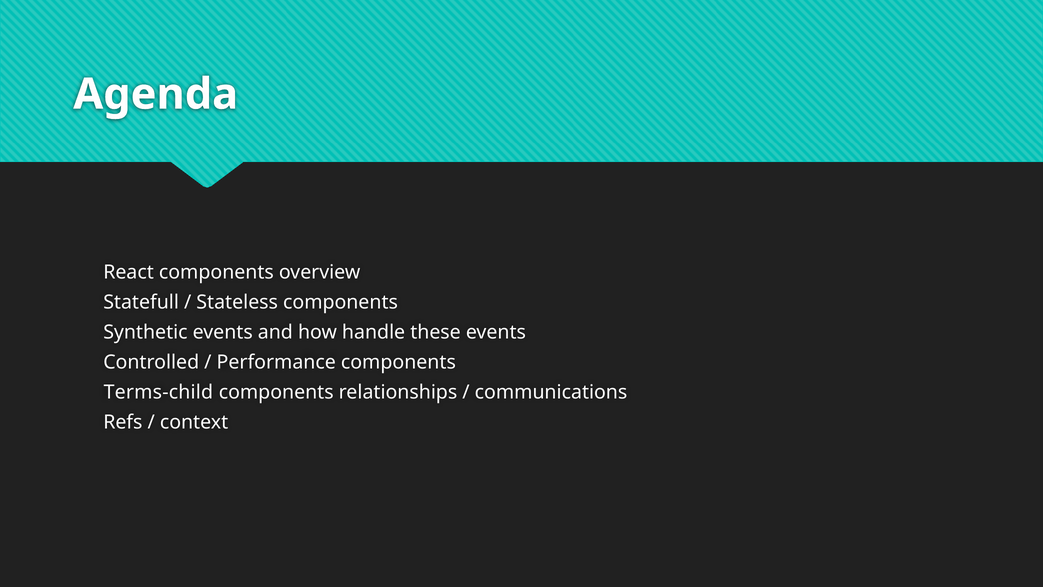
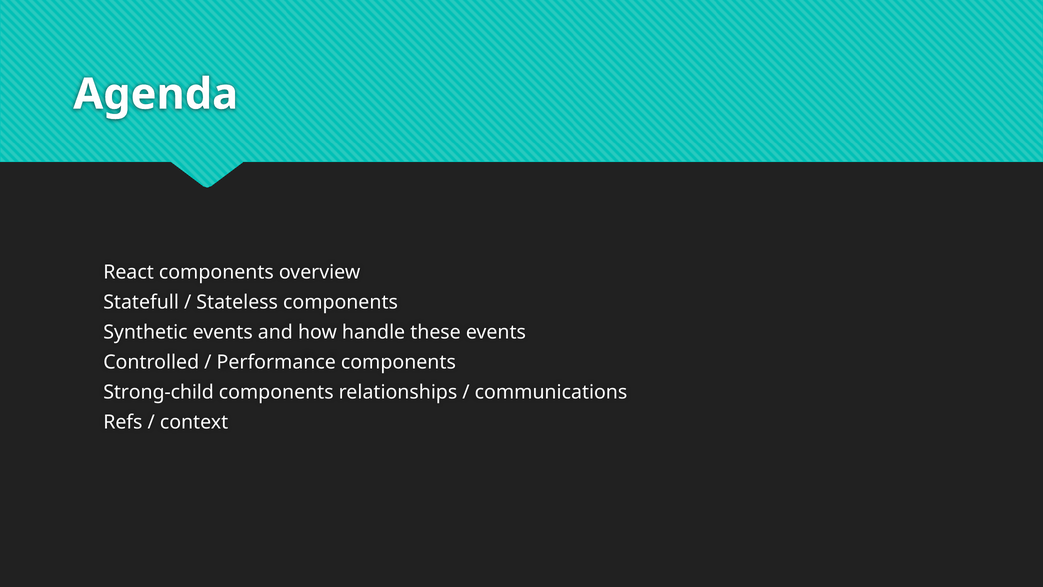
Terms-child: Terms-child -> Strong-child
